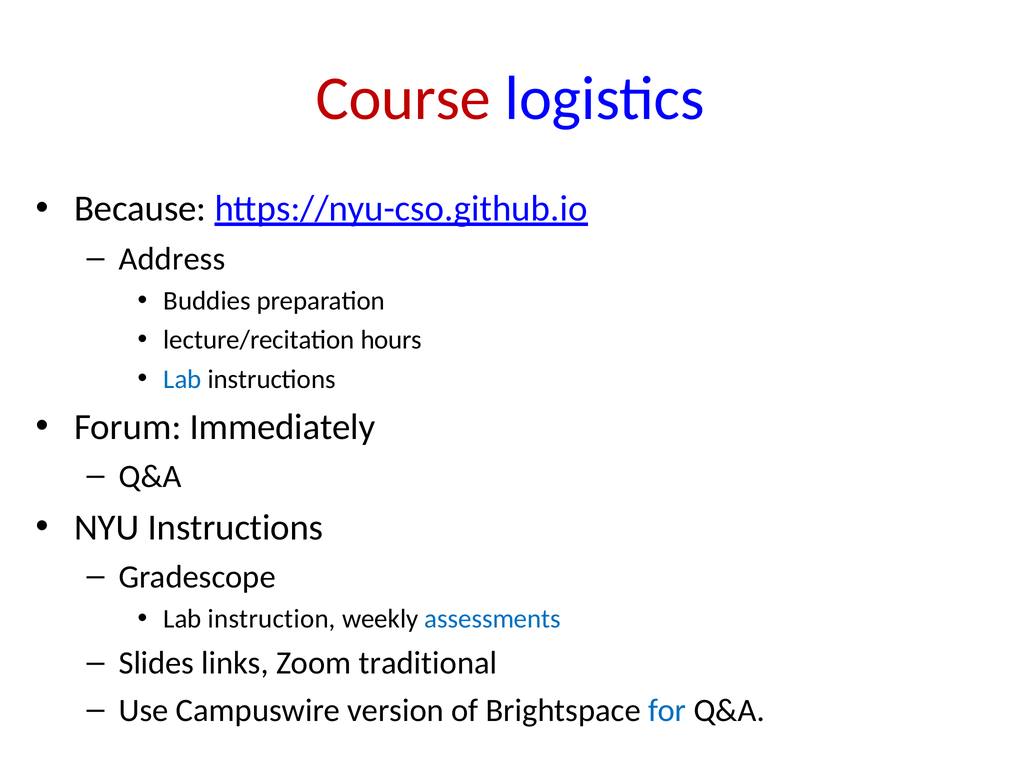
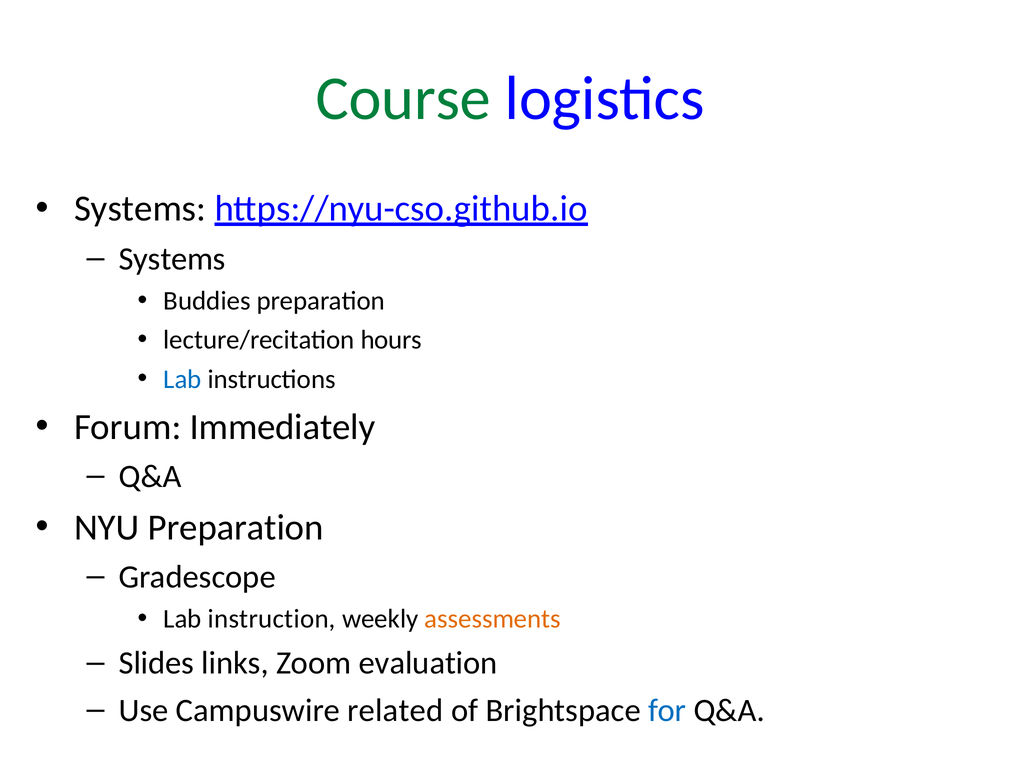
Course colour: red -> green
Because at (140, 208): Because -> Systems
Address at (172, 259): Address -> Systems
NYU Instructions: Instructions -> Preparation
assessments colour: blue -> orange
traditional: traditional -> evaluation
version: version -> related
